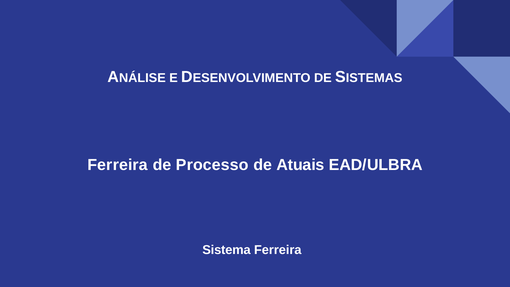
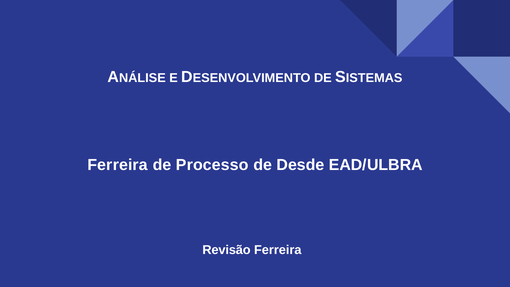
Atuais: Atuais -> Desde
Sistema: Sistema -> Revisão
